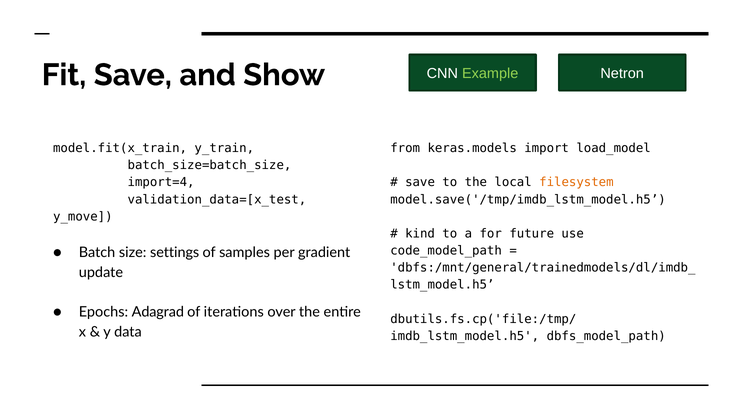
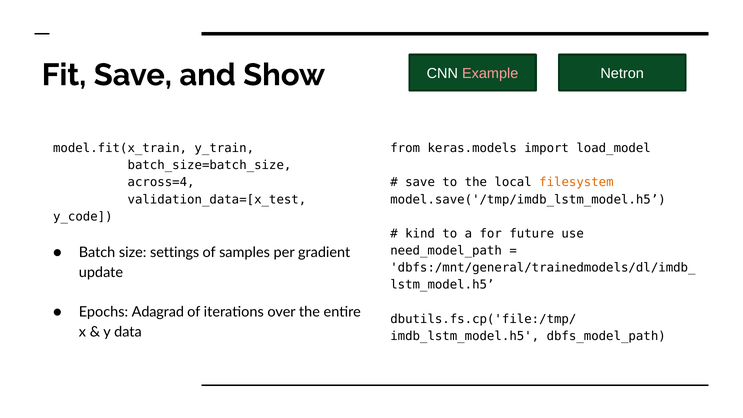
Example colour: light green -> pink
import=4: import=4 -> across=4
y_move: y_move -> y_code
code_model_path: code_model_path -> need_model_path
